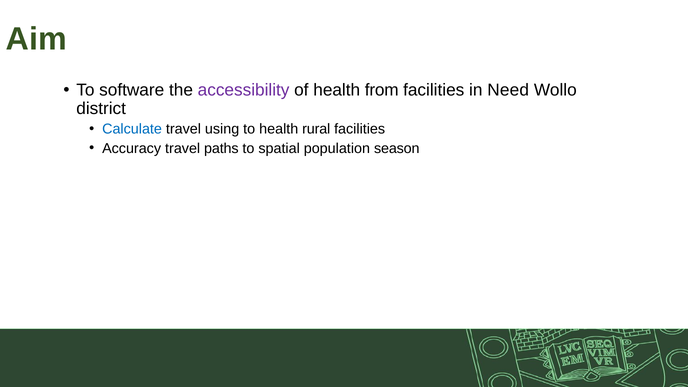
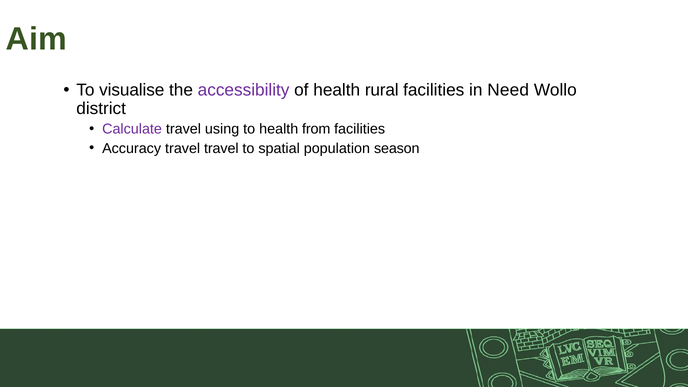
software: software -> visualise
from: from -> rural
Calculate colour: blue -> purple
rural: rural -> from
travel paths: paths -> travel
